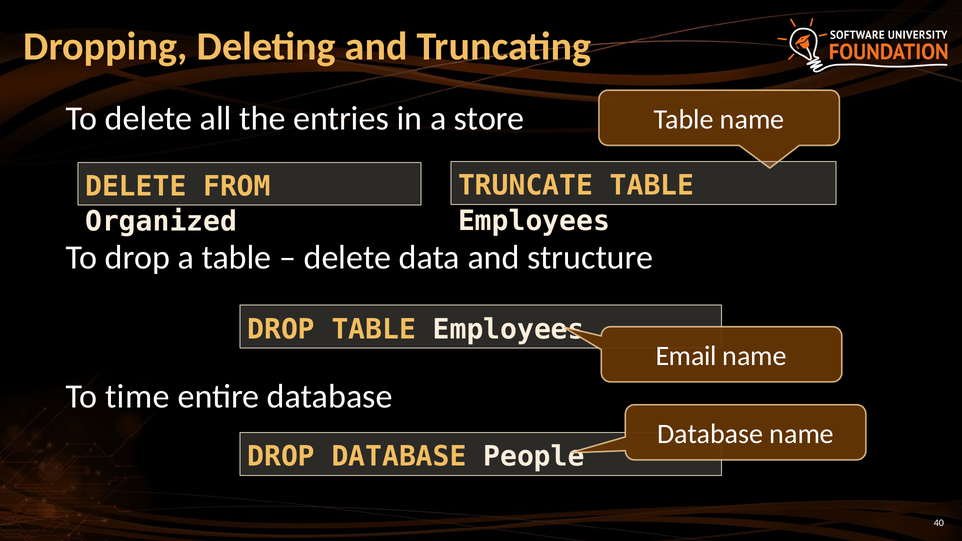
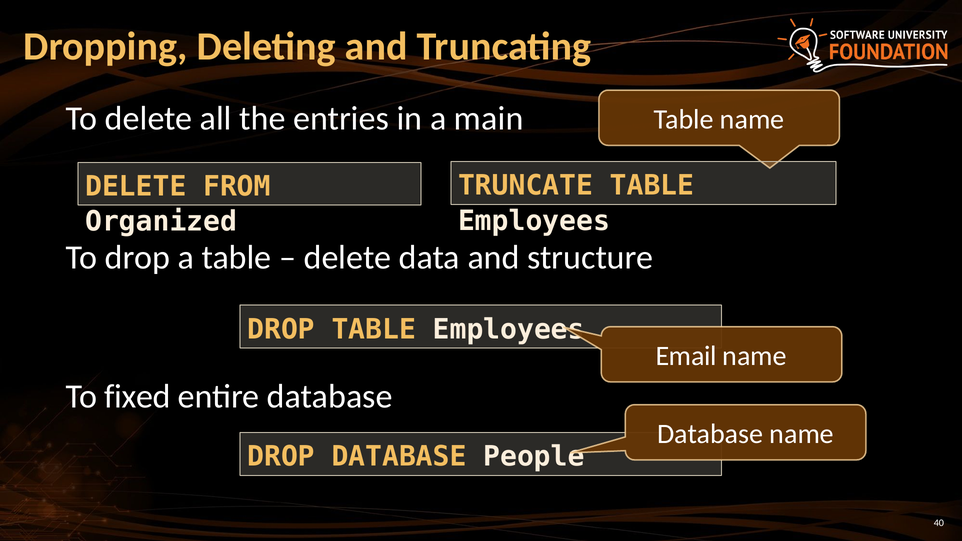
store: store -> main
time: time -> fixed
